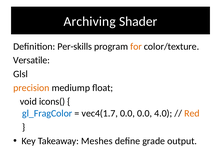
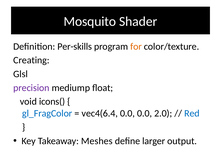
Archiving: Archiving -> Mosquito
Versatile: Versatile -> Creating
precision colour: orange -> purple
vec4(1.7: vec4(1.7 -> vec4(6.4
4.0: 4.0 -> 2.0
Red colour: orange -> blue
grade: grade -> larger
